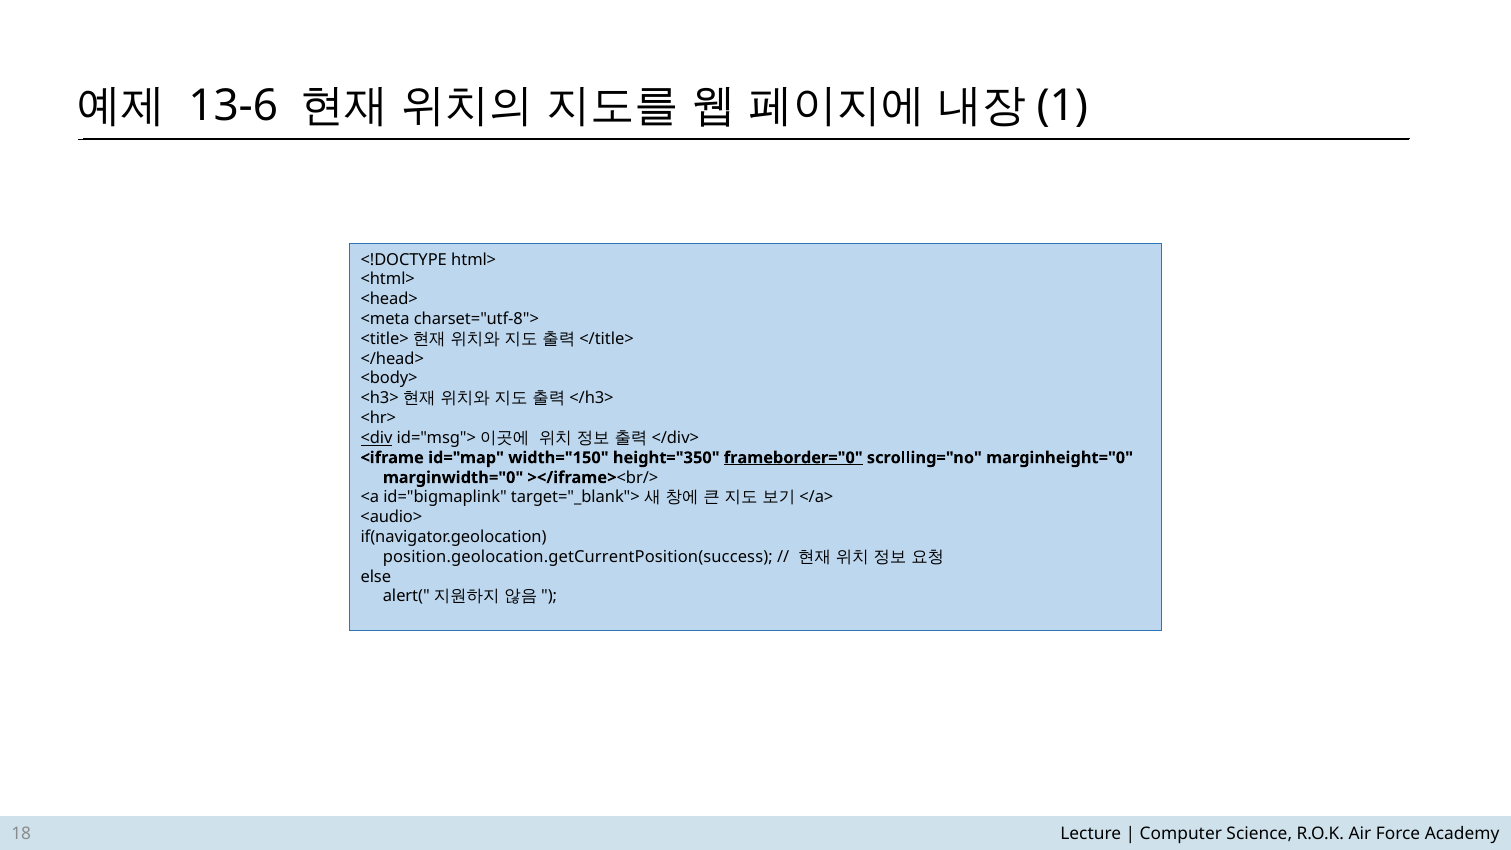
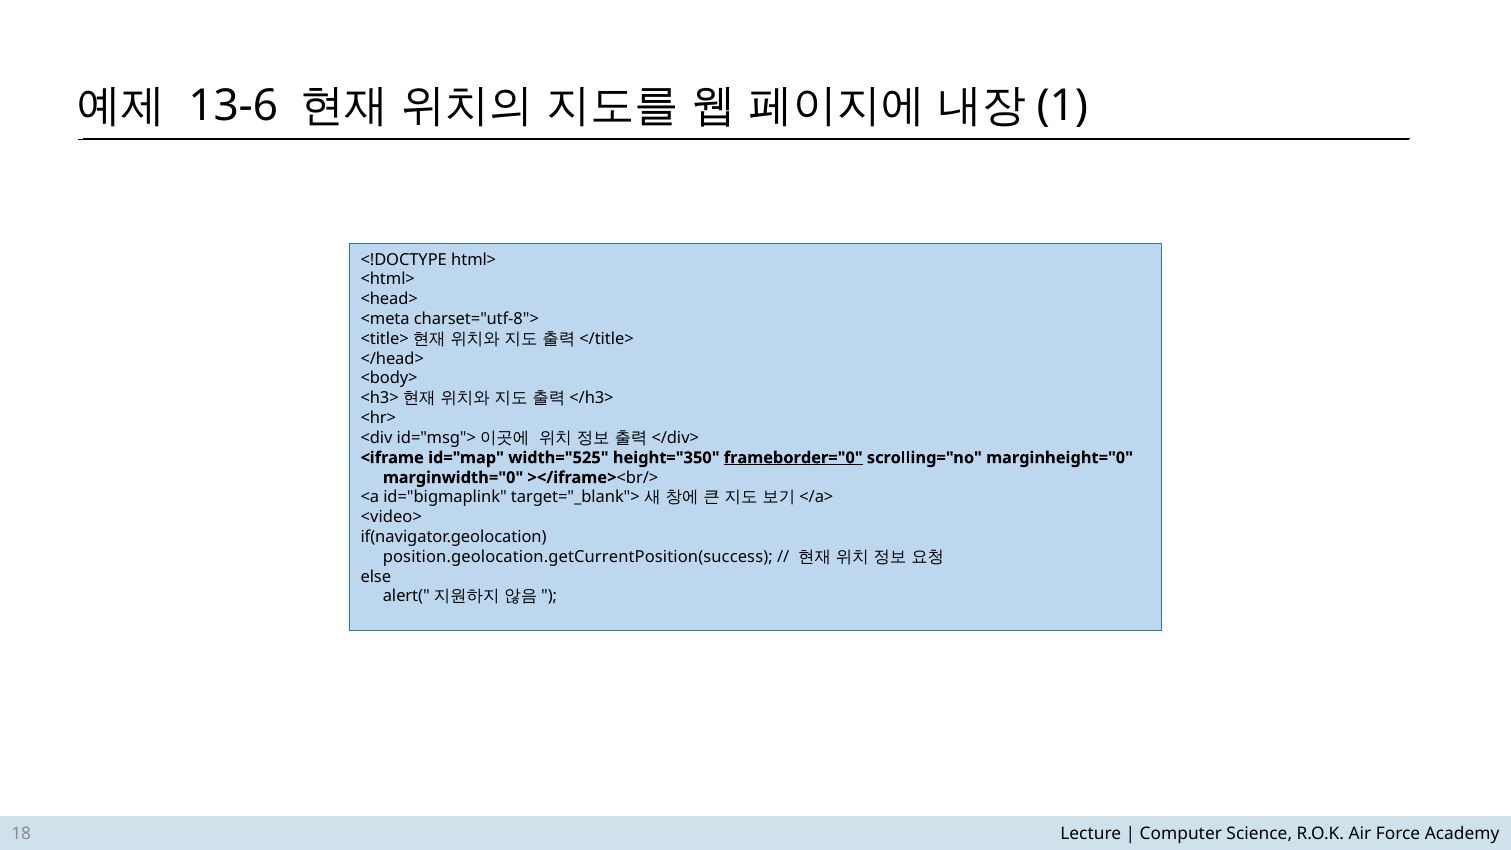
<div underline: present -> none
width="150: width="150 -> width="525
<audio>: <audio> -> <video>
